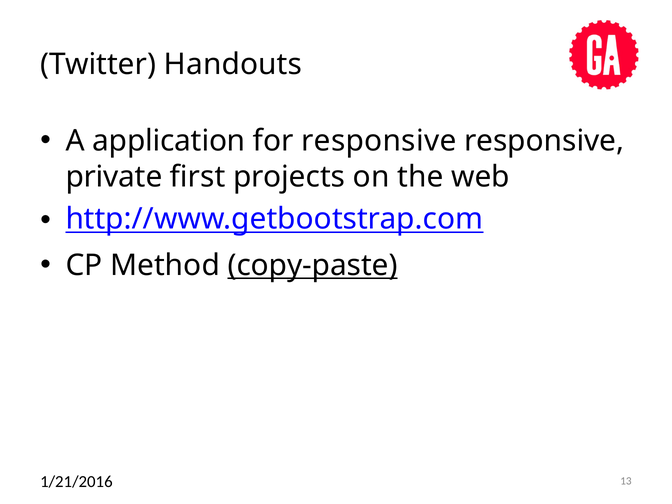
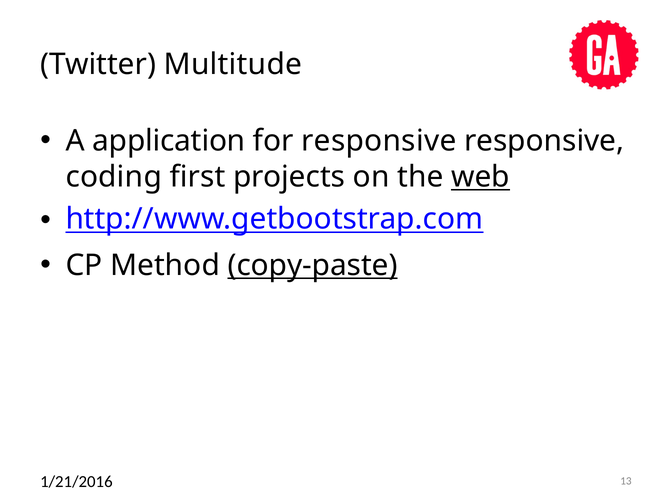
Handouts: Handouts -> Multitude
private: private -> coding
web underline: none -> present
